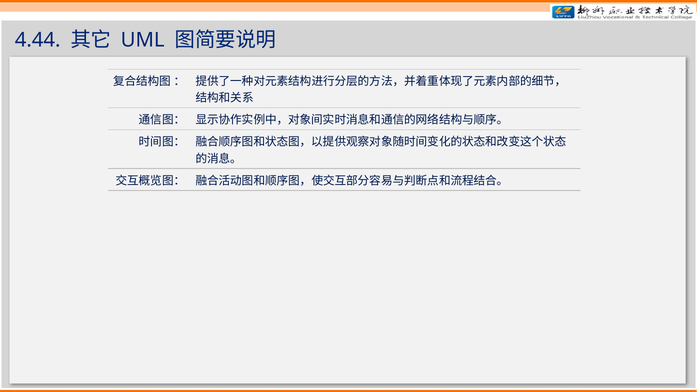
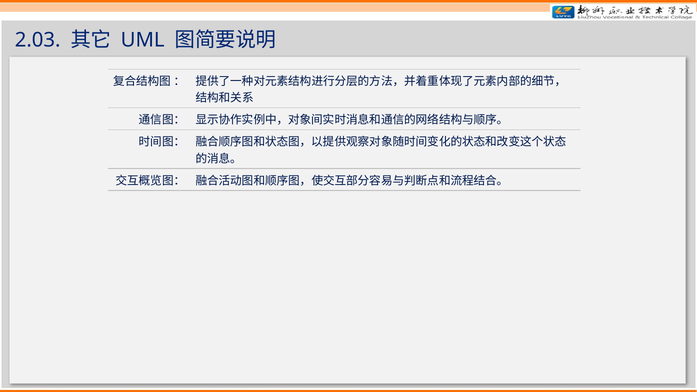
4.44: 4.44 -> 2.03
